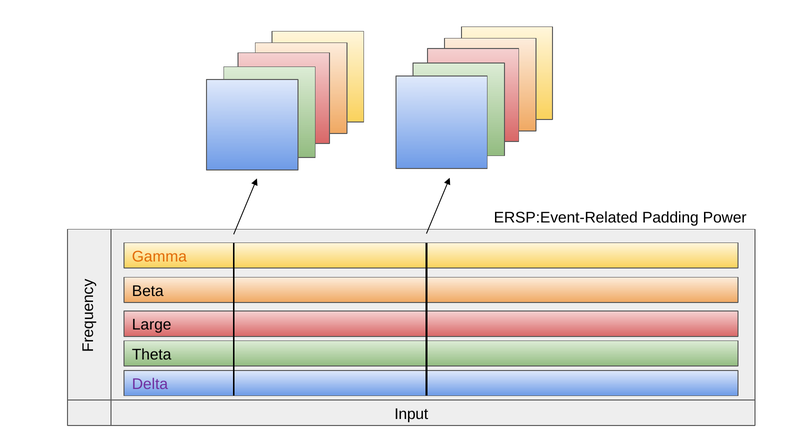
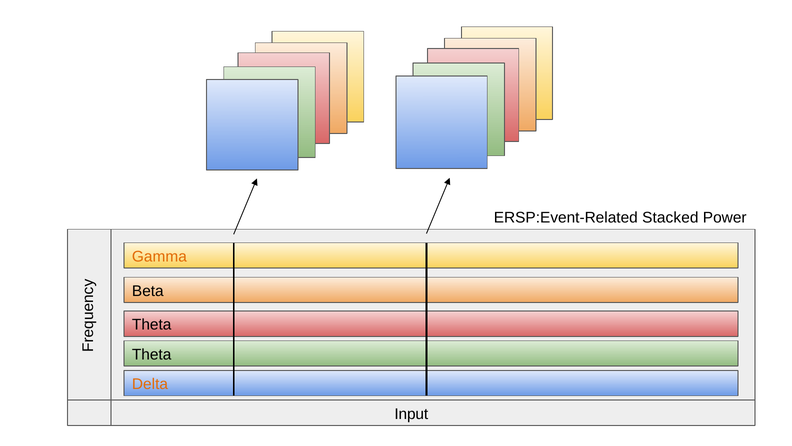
Padding: Padding -> Stacked
Large at (152, 325): Large -> Theta
Delta colour: purple -> orange
